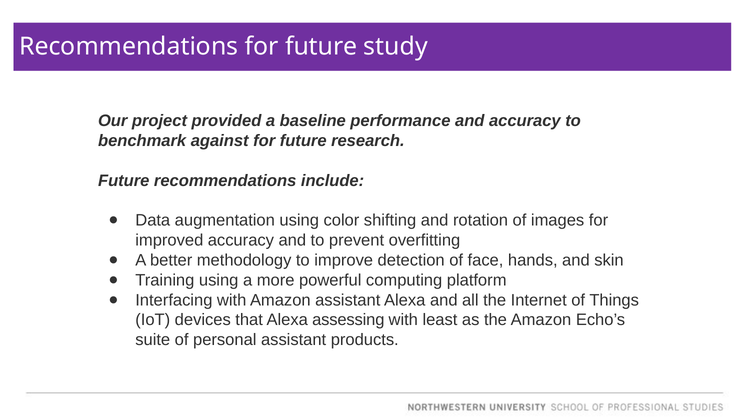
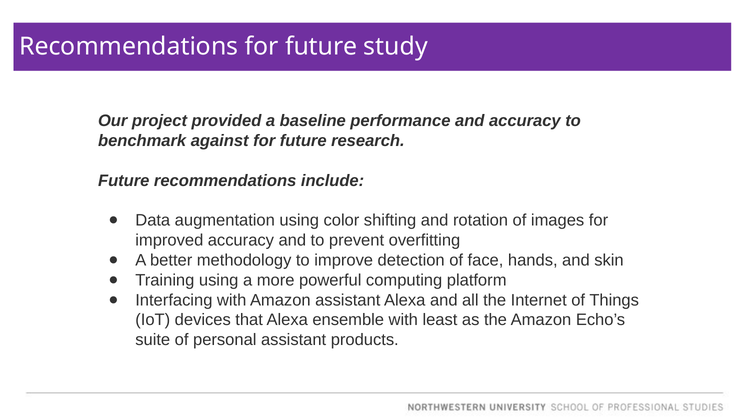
assessing: assessing -> ensemble
